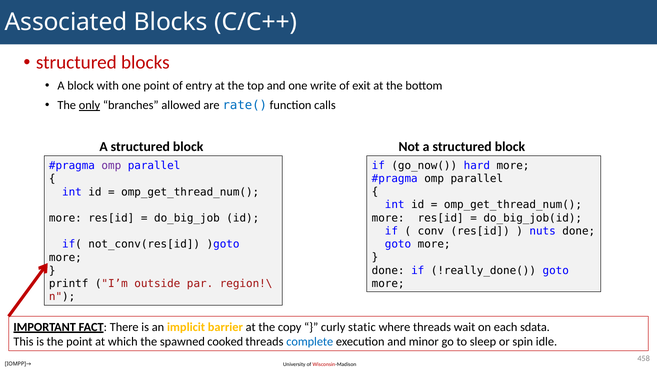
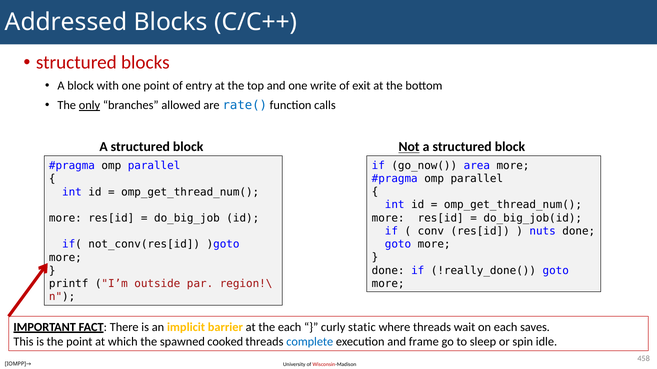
Associated: Associated -> Addressed
Not underline: none -> present
hard: hard -> area
omp at (111, 166) colour: purple -> black
the copy: copy -> each
sdata: sdata -> saves
minor: minor -> frame
